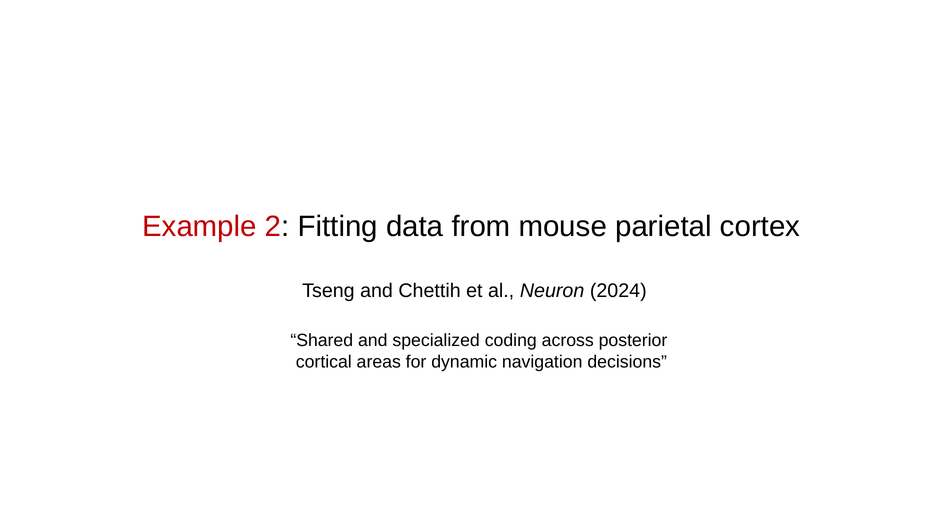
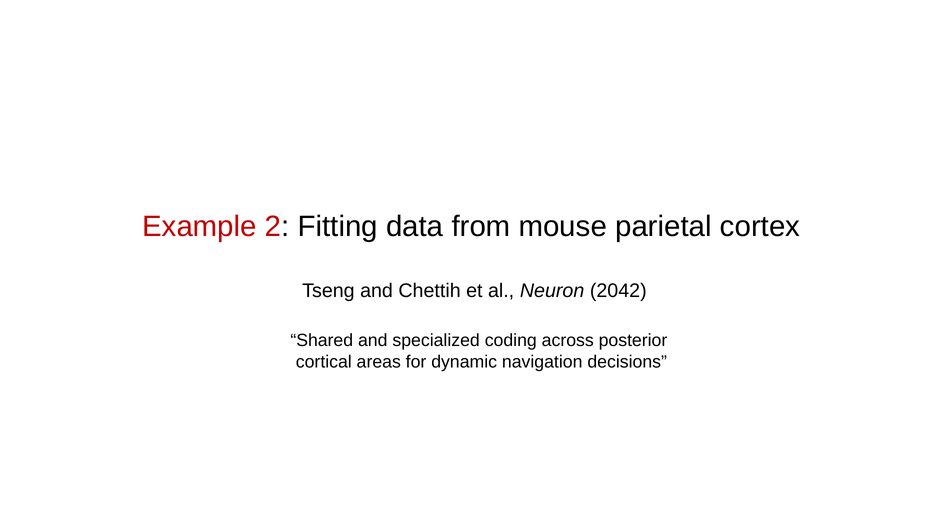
2024: 2024 -> 2042
